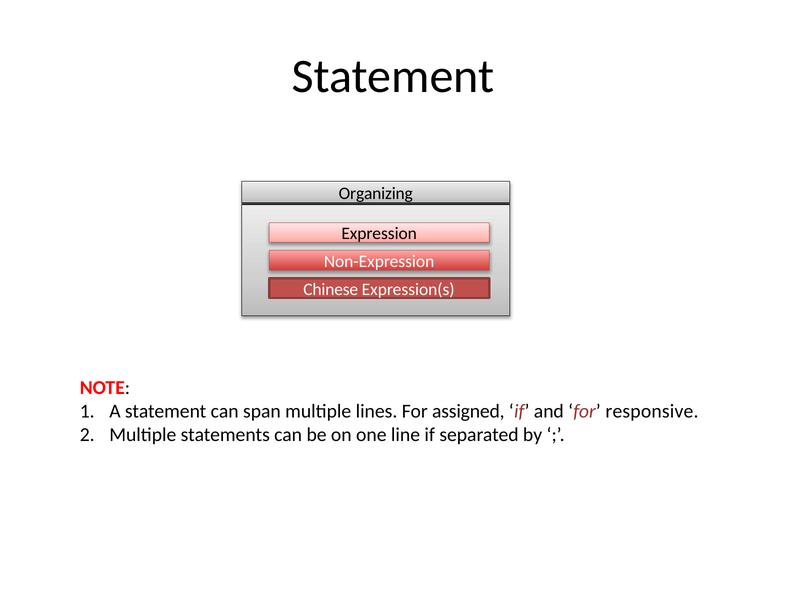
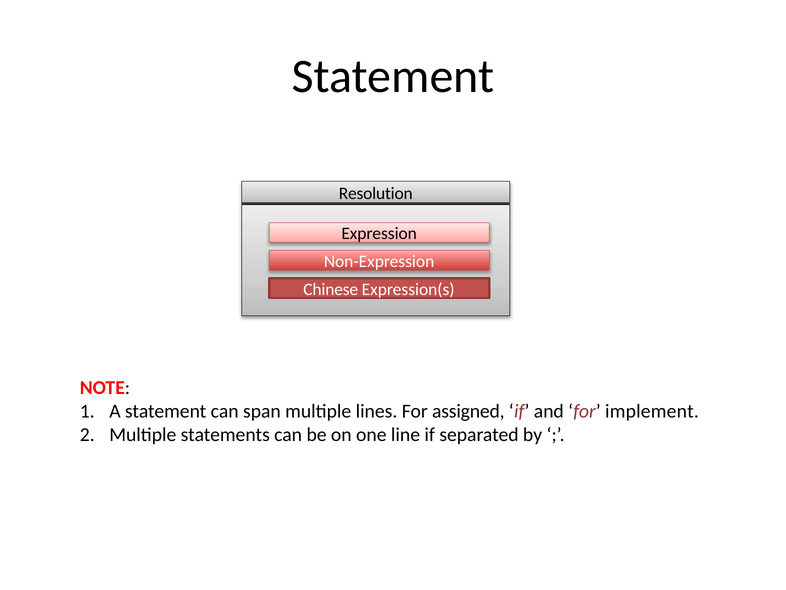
Organizing: Organizing -> Resolution
responsive: responsive -> implement
